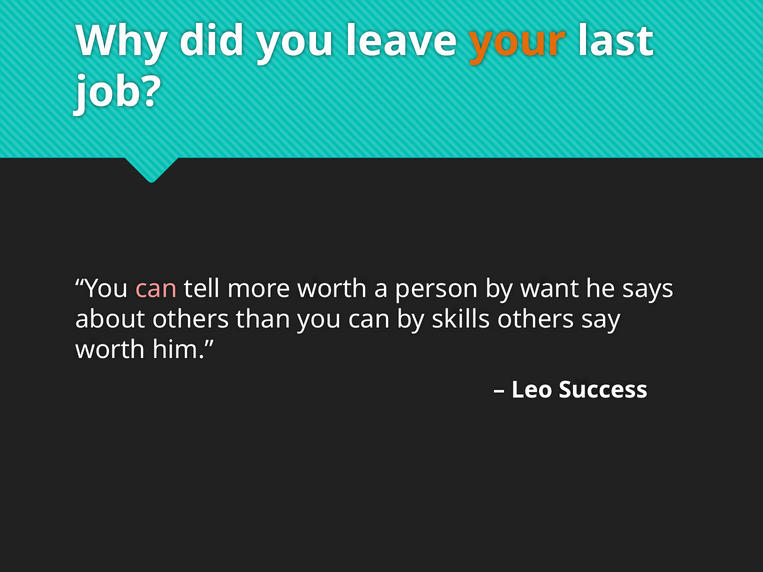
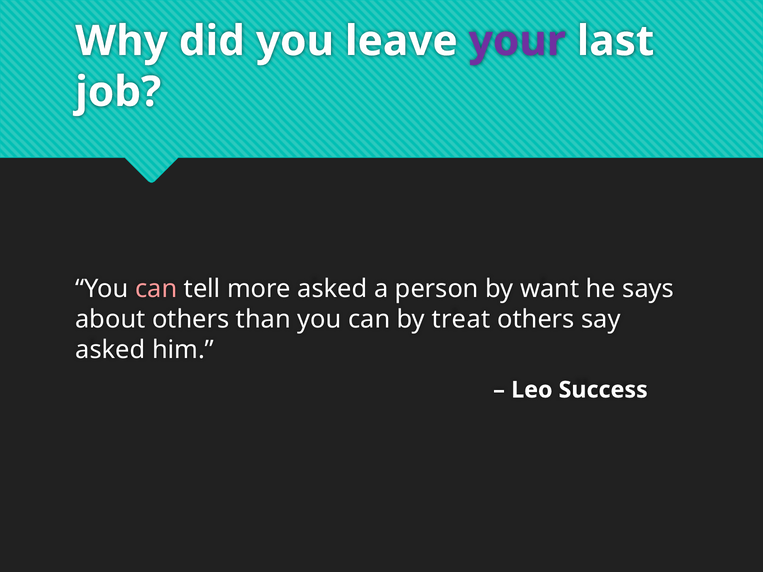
your colour: orange -> purple
more worth: worth -> asked
skills: skills -> treat
worth at (110, 350): worth -> asked
